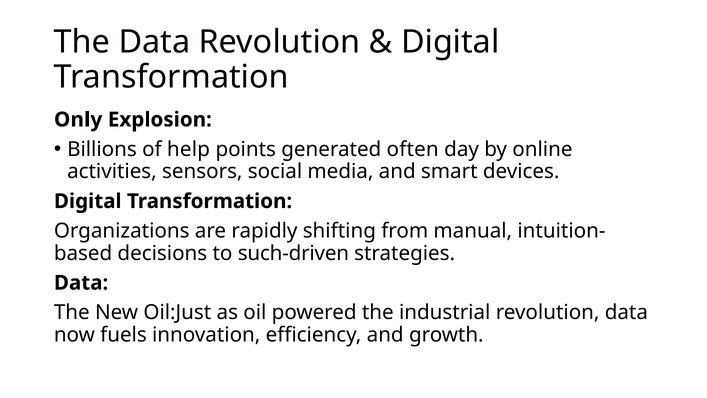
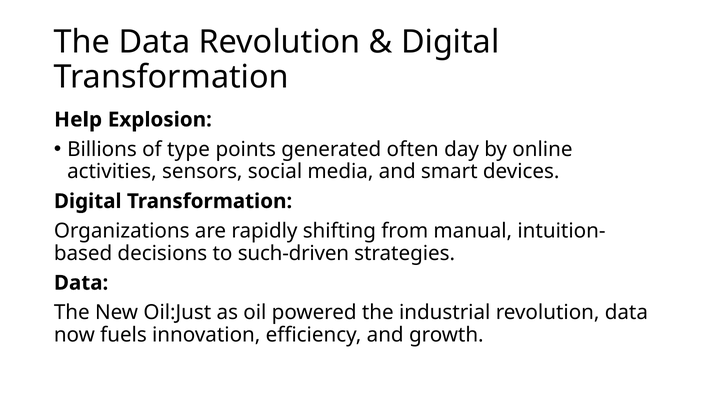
Only: Only -> Help
help: help -> type
